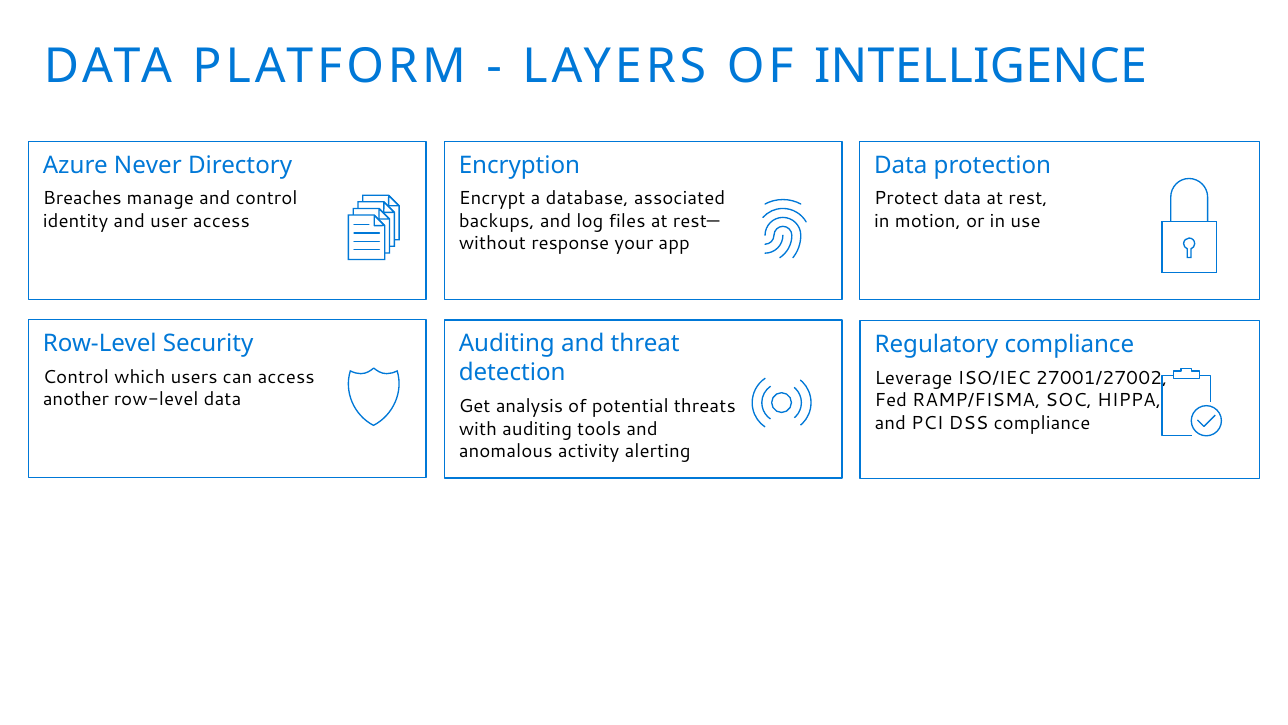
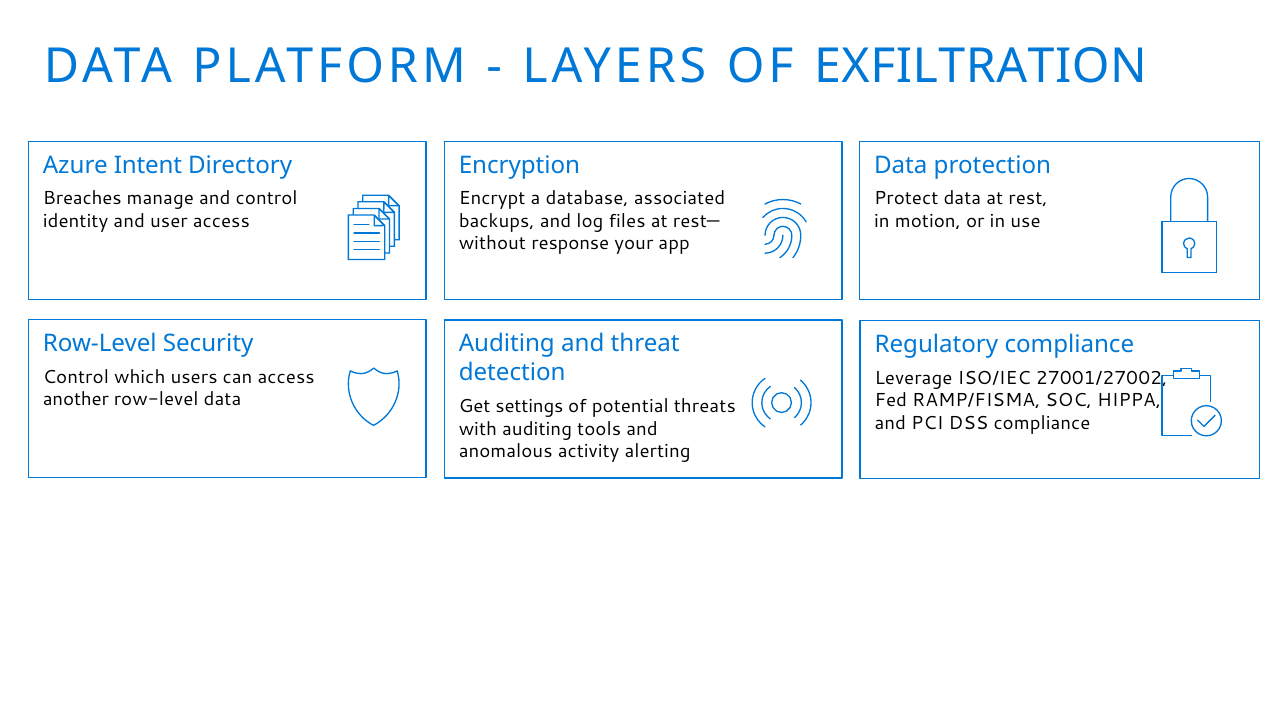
INTELLIGENCE: INTELLIGENCE -> EXFILTRATION
Never: Never -> Intent
analysis: analysis -> settings
